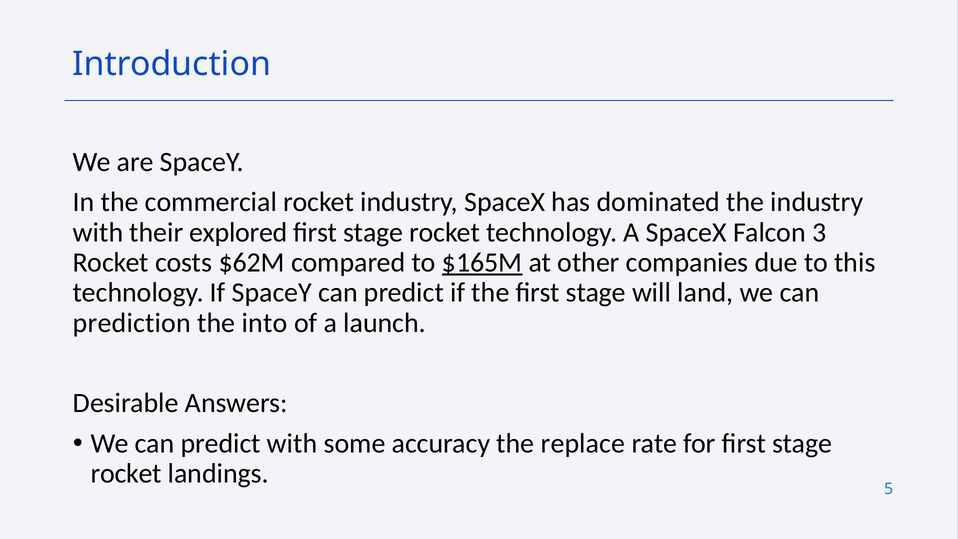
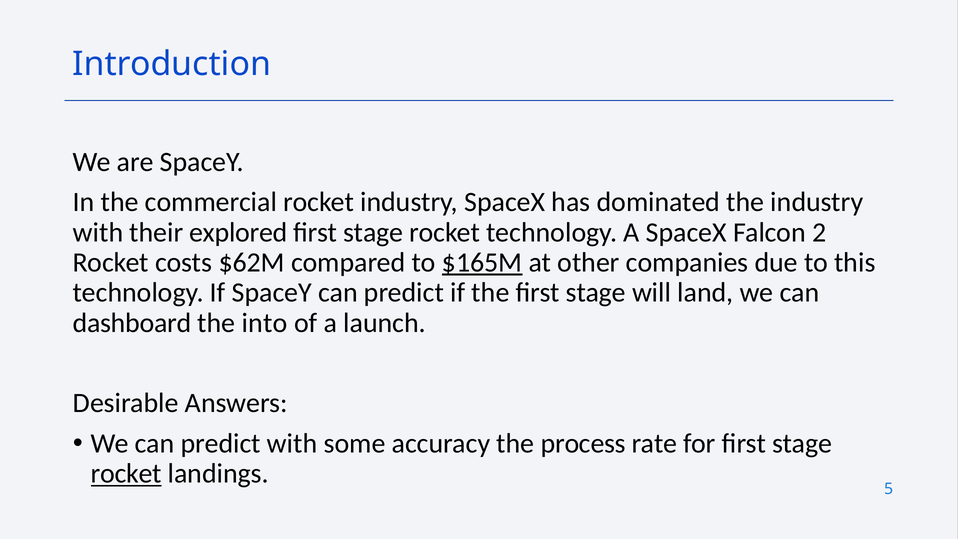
3: 3 -> 2
prediction: prediction -> dashboard
replace: replace -> process
rocket at (126, 473) underline: none -> present
